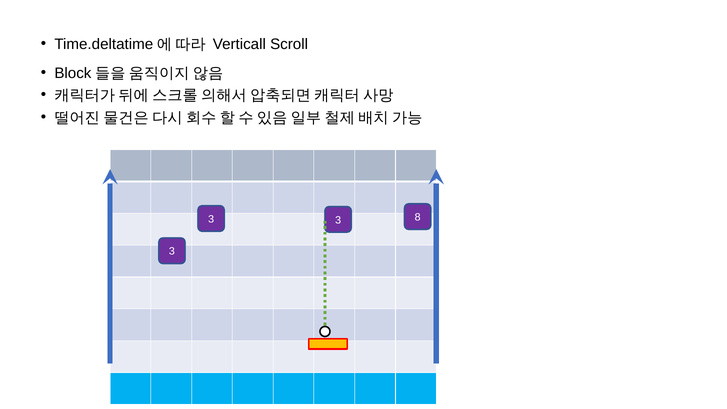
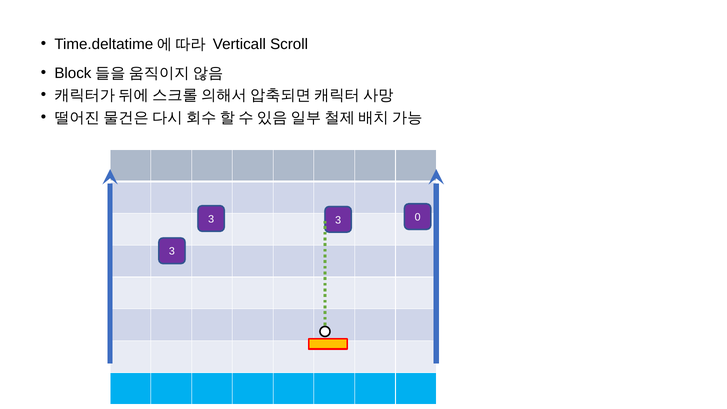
8: 8 -> 0
